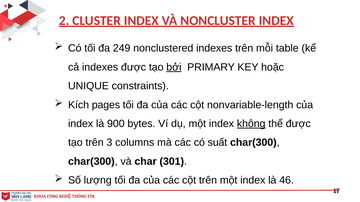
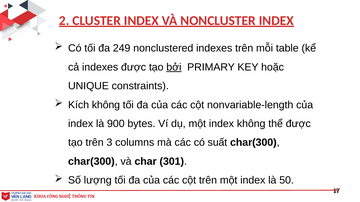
Kích pages: pages -> không
không at (251, 124) underline: present -> none
46: 46 -> 50
